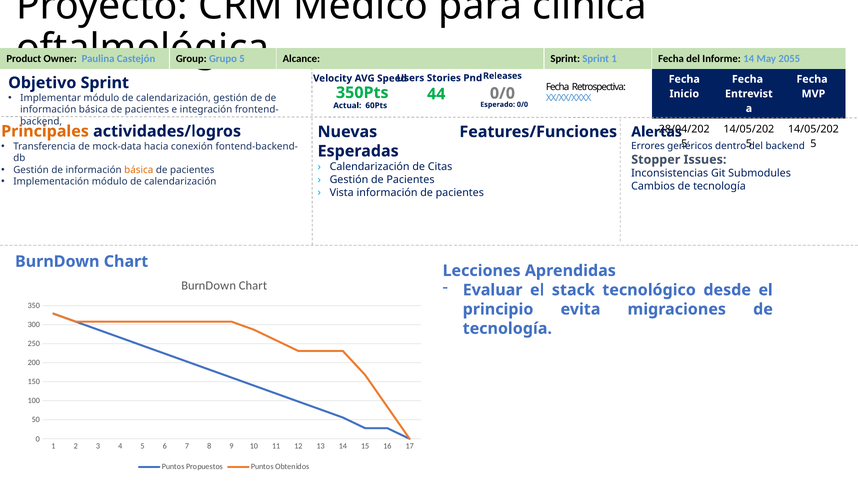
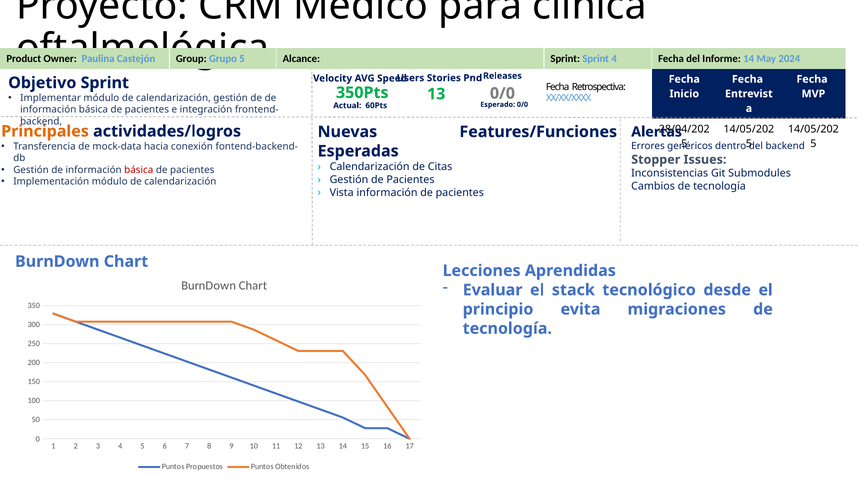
Sprint 1: 1 -> 4
2055: 2055 -> 2024
350Pts 44: 44 -> 13
básica at (139, 170) colour: orange -> red
